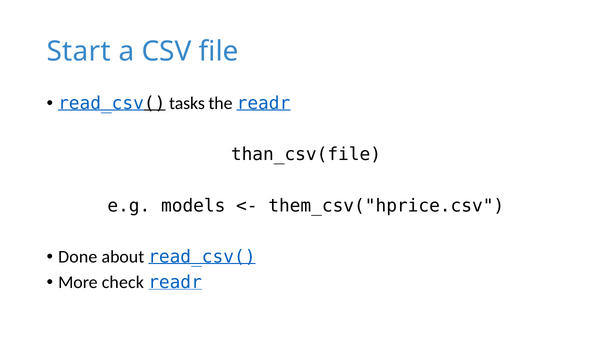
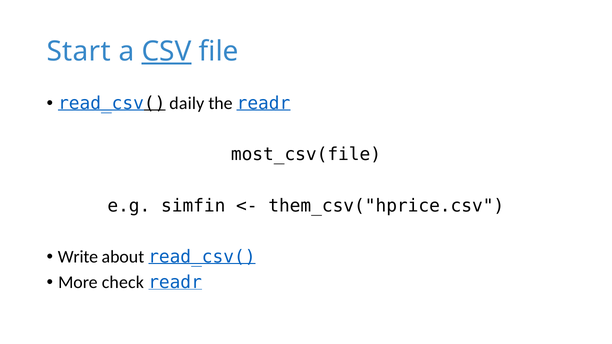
CSV underline: none -> present
tasks: tasks -> daily
than_csv(file: than_csv(file -> most_csv(file
models: models -> simfin
Done: Done -> Write
